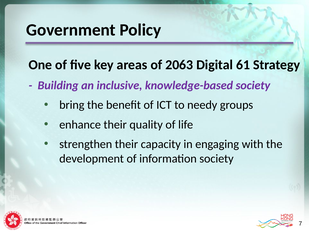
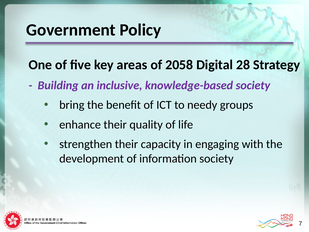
2063: 2063 -> 2058
61: 61 -> 28
